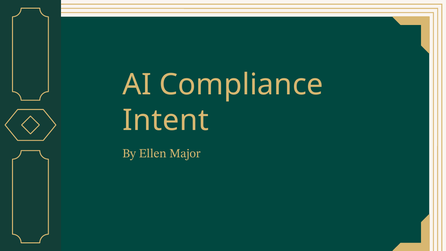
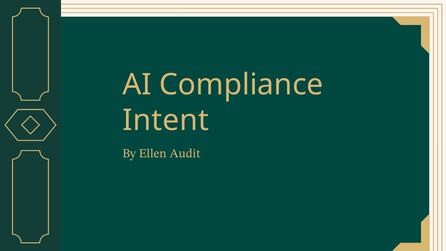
Major: Major -> Audit
